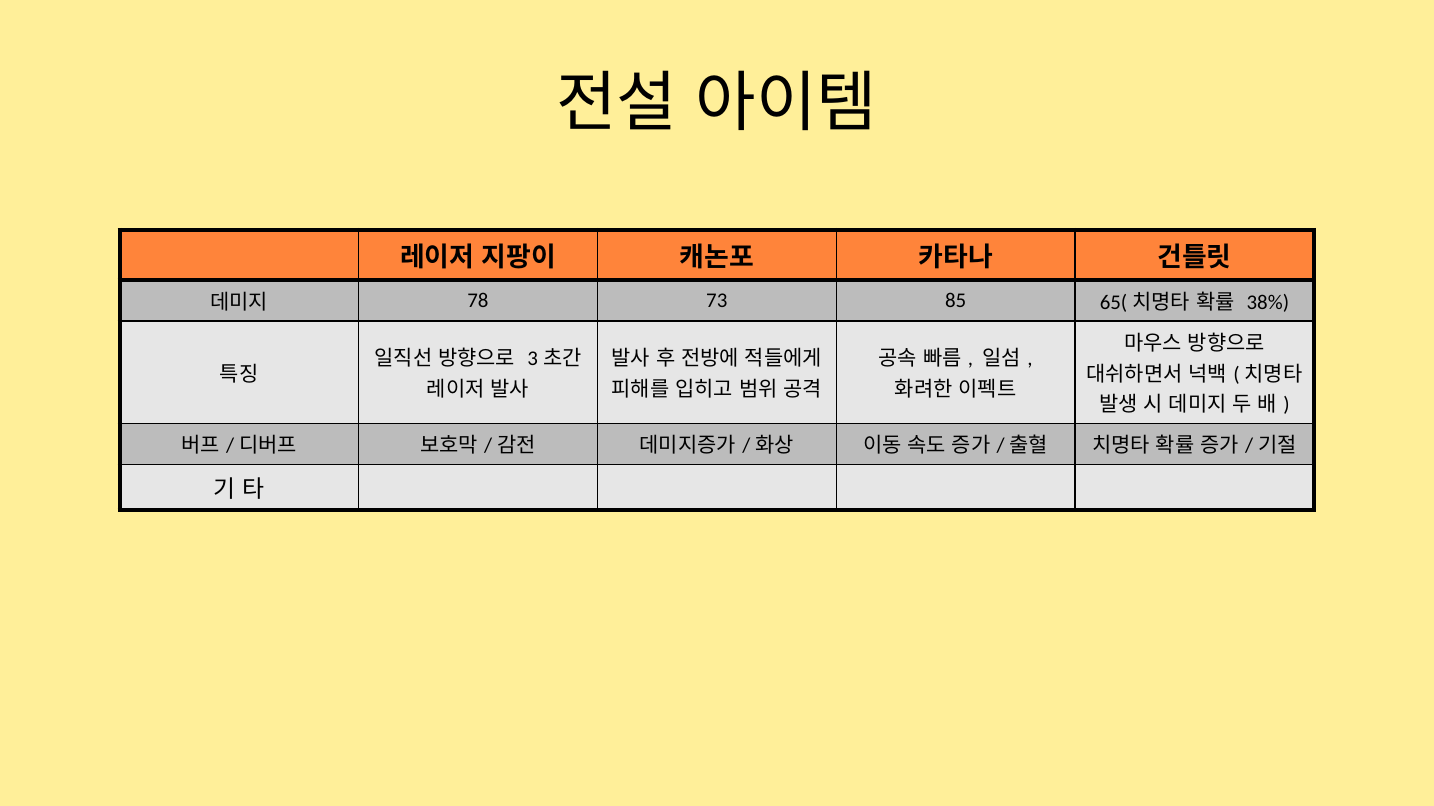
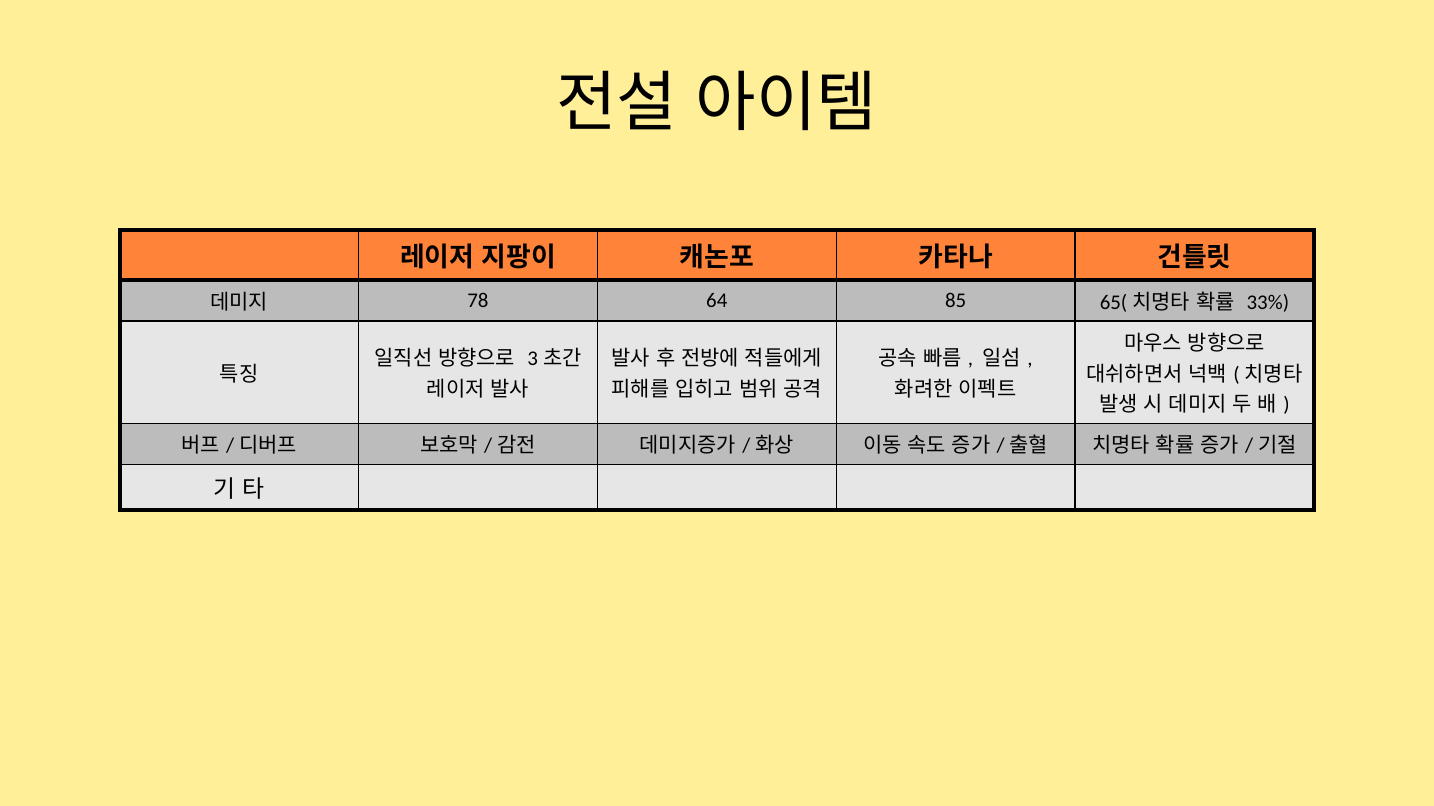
73: 73 -> 64
38%: 38% -> 33%
